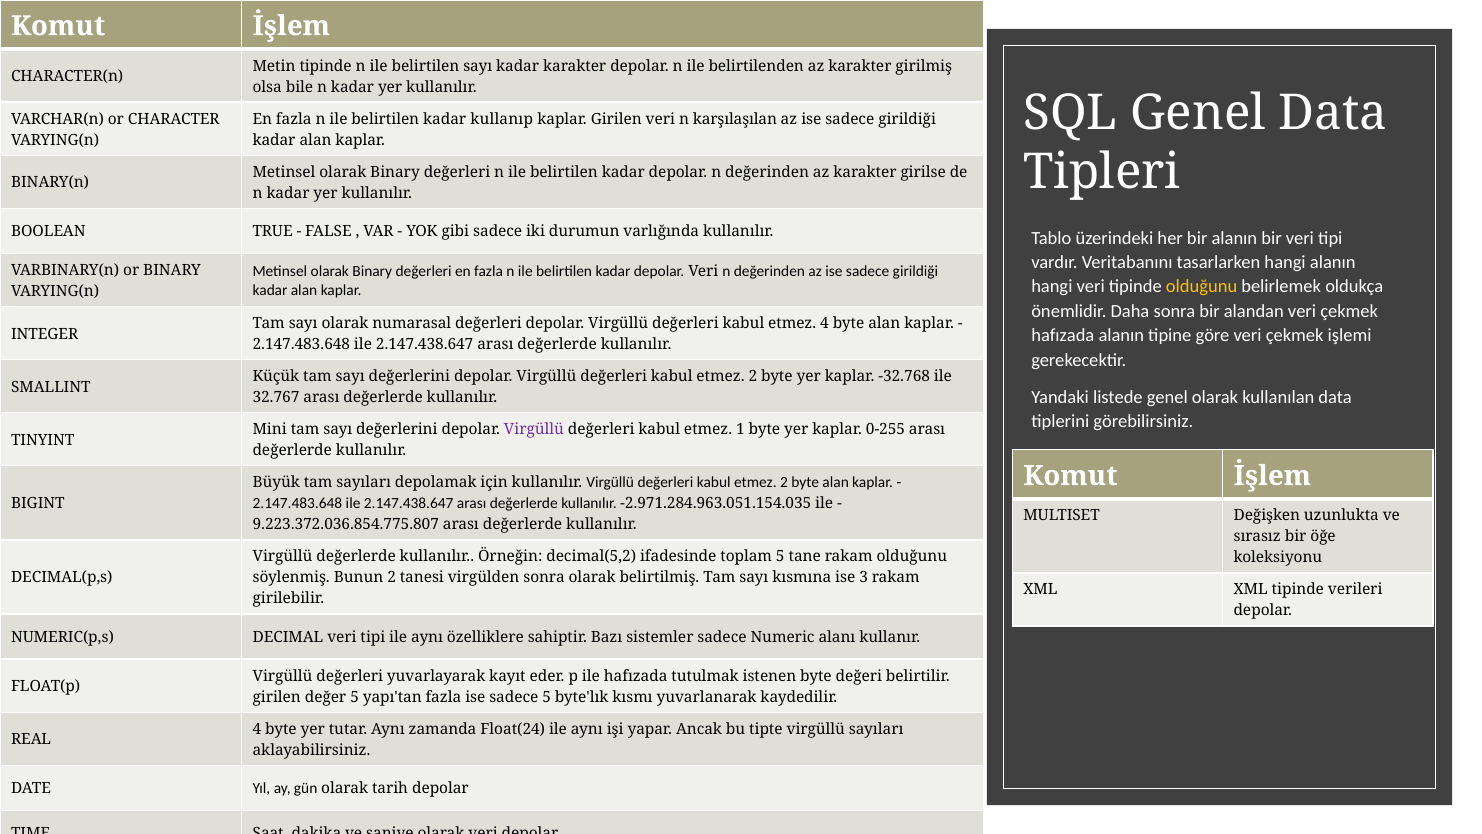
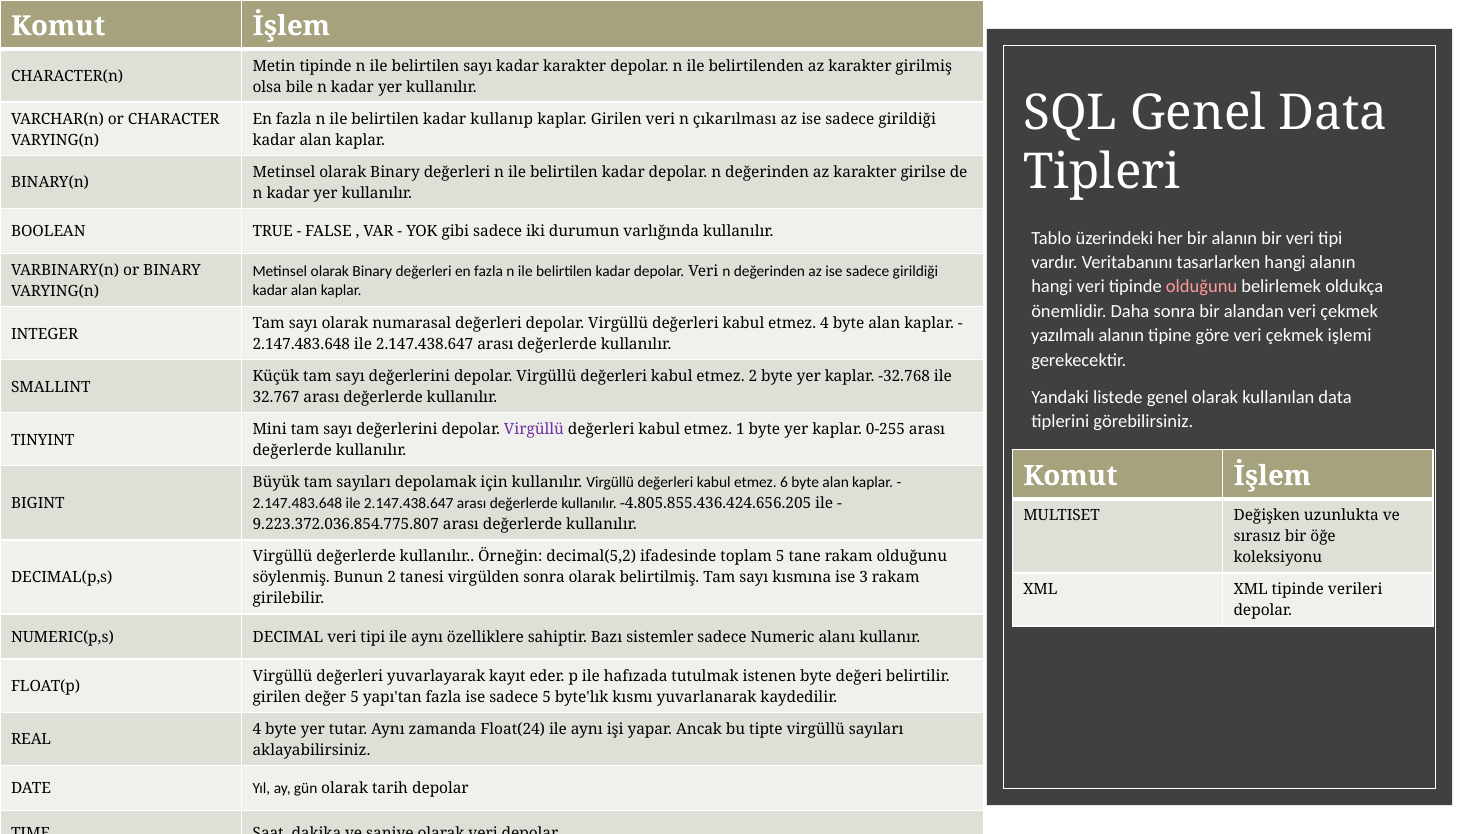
karşılaşılan: karşılaşılan -> çıkarılması
olduğunu at (1202, 287) colour: yellow -> pink
hafızada at (1063, 336): hafızada -> yazılmalı
2 at (784, 483): 2 -> 6
-2.971.284.963.051.154.035: -2.971.284.963.051.154.035 -> -4.805.855.436.424.656.205
